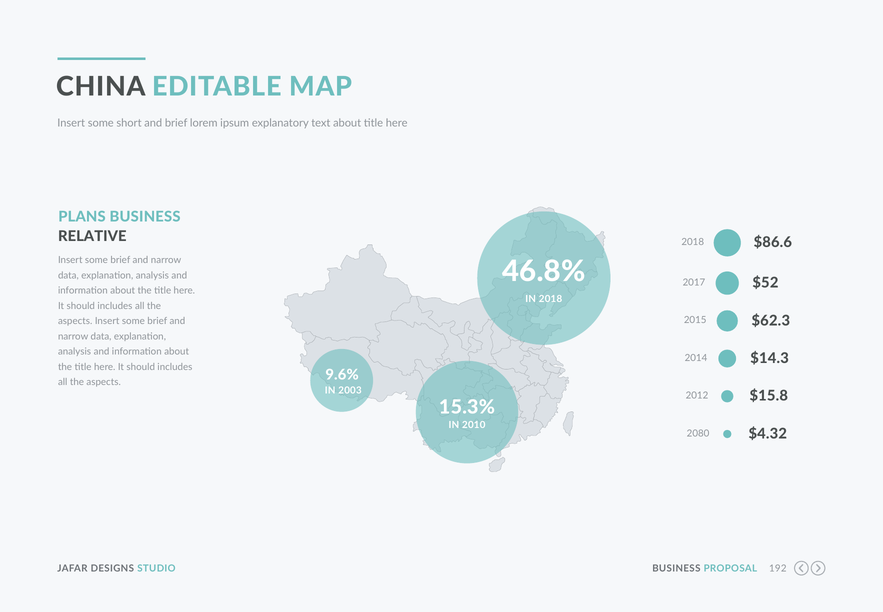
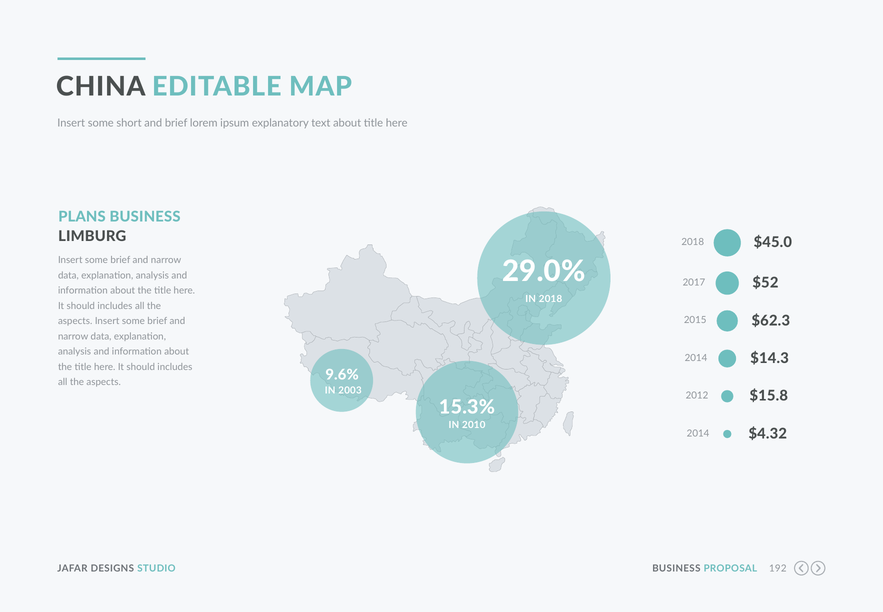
RELATIVE: RELATIVE -> LIMBURG
$86.6: $86.6 -> $45.0
46.8%: 46.8% -> 29.0%
2080 at (698, 433): 2080 -> 2014
